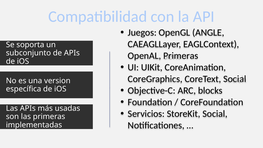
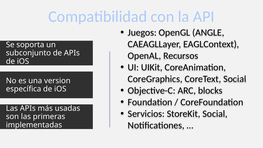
OpenAL Primeras: Primeras -> Recursos
